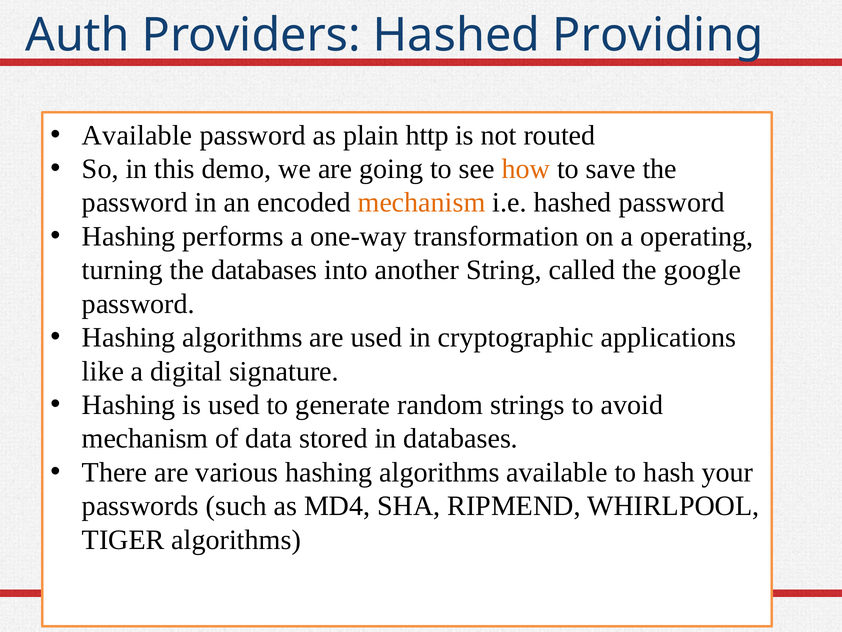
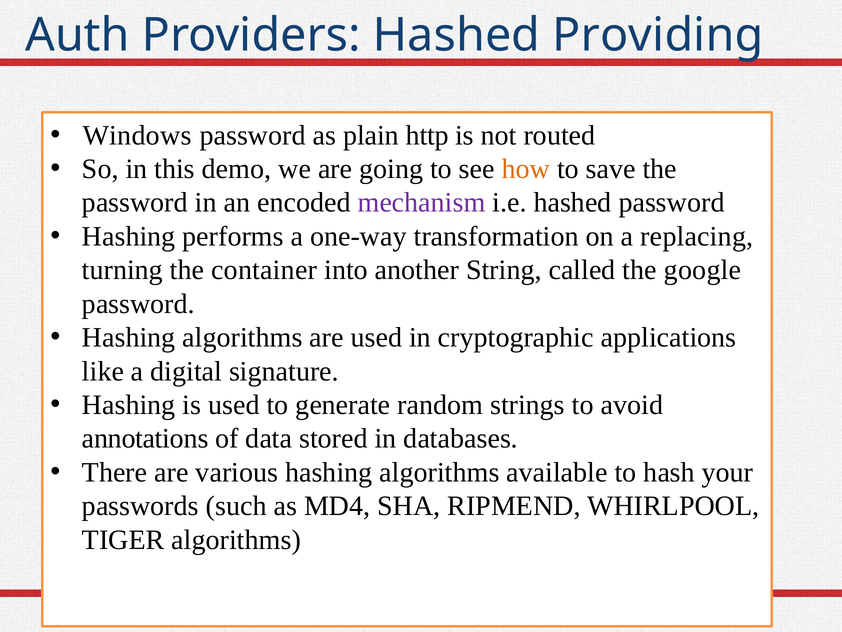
Available at (137, 135): Available -> Windows
mechanism at (422, 203) colour: orange -> purple
operating: operating -> replacing
the databases: databases -> container
mechanism at (145, 438): mechanism -> annotations
